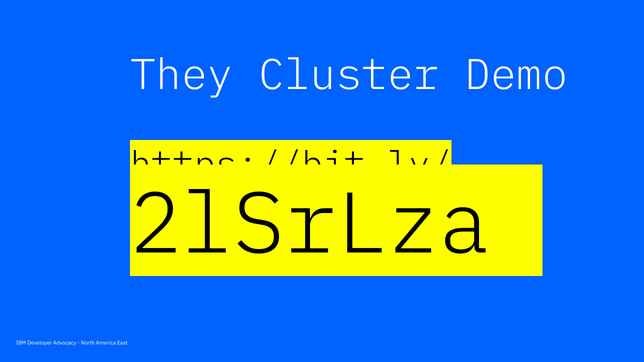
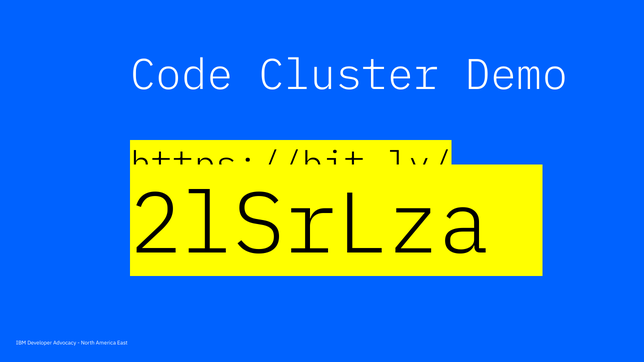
They: They -> Code
